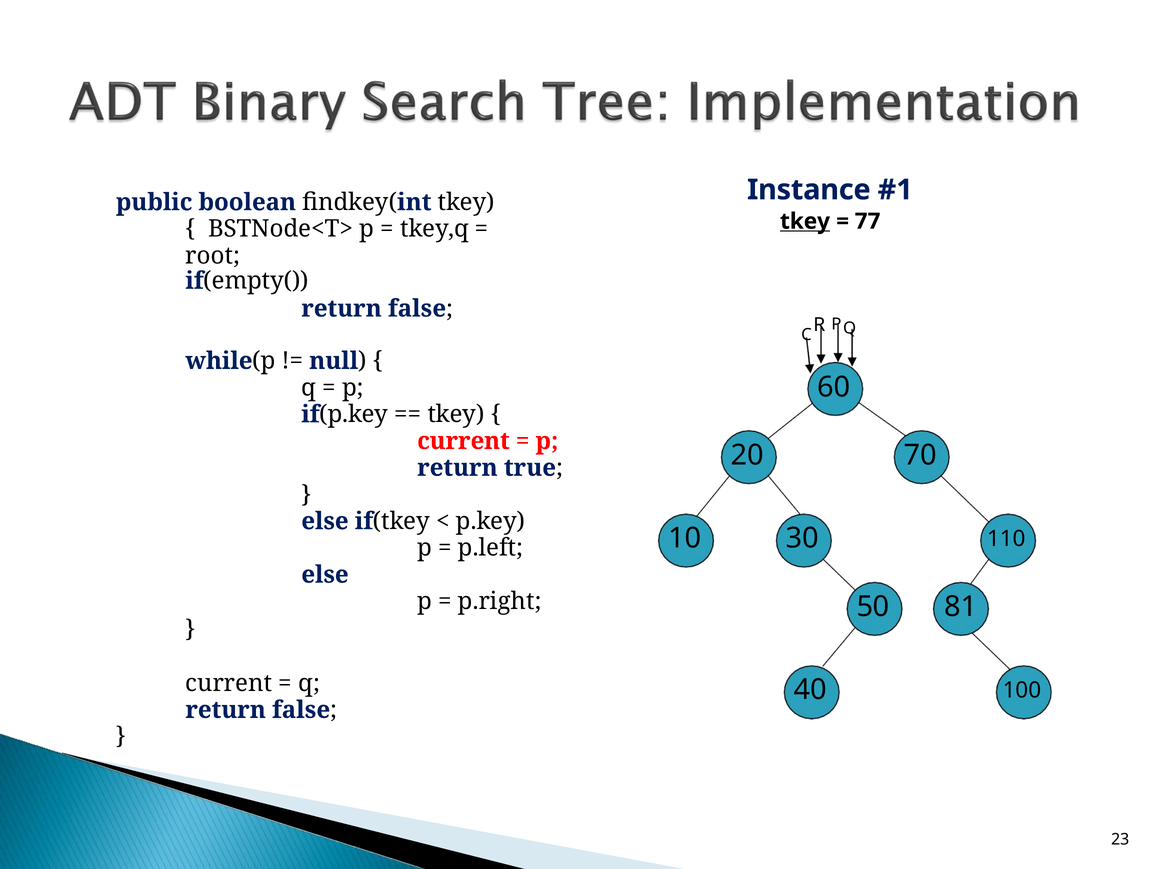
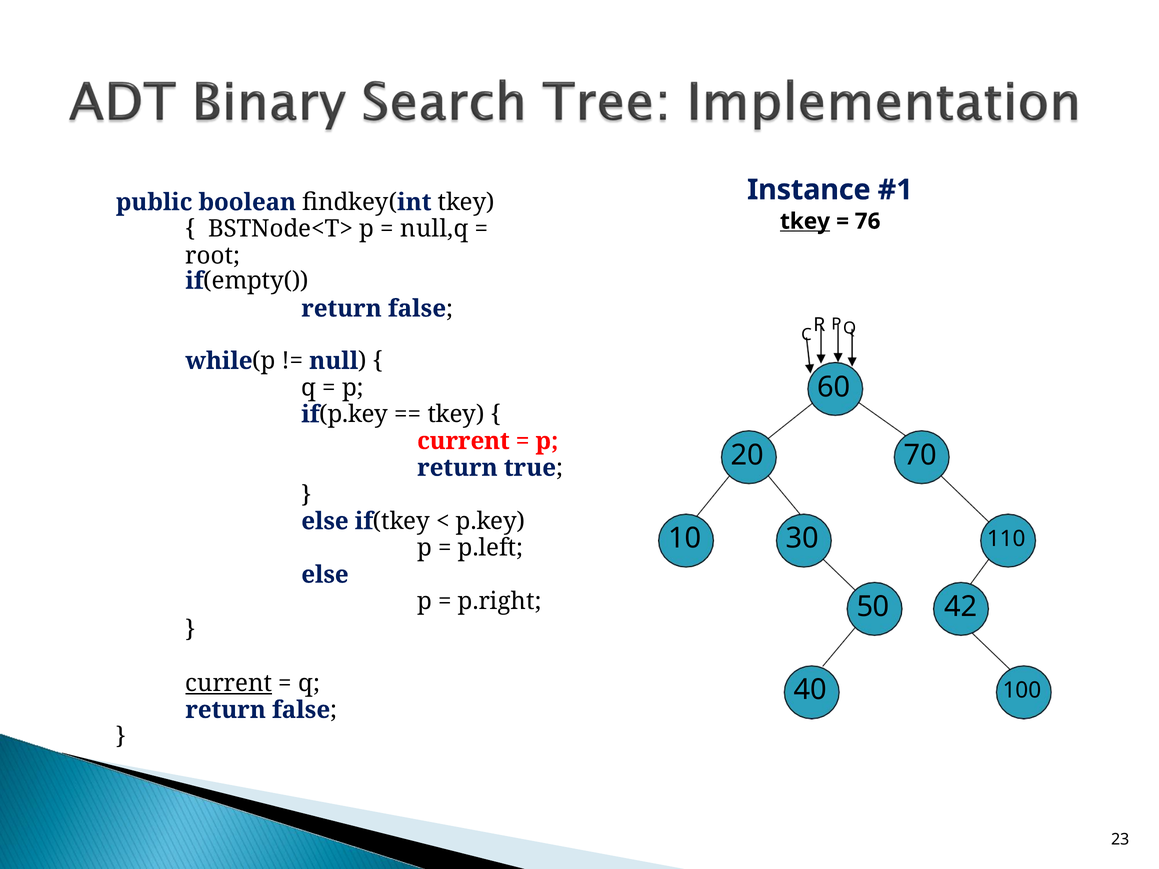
77: 77 -> 76
tkey,q: tkey,q -> null,q
81: 81 -> 42
current at (229, 683) underline: none -> present
